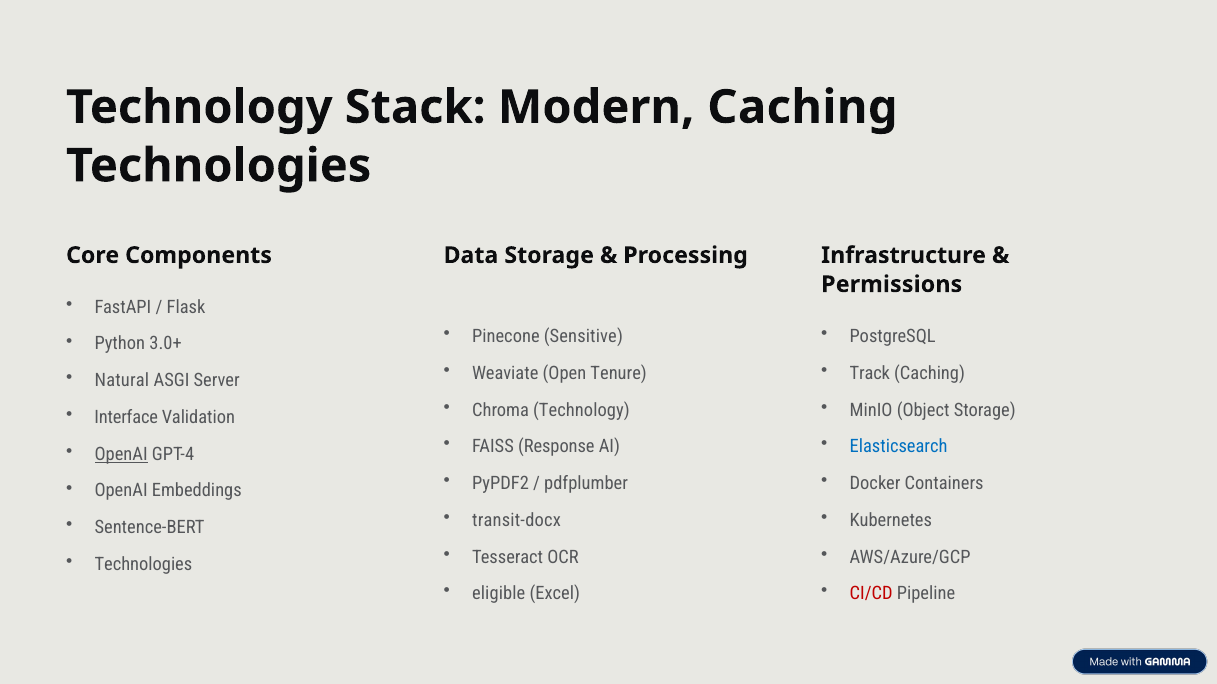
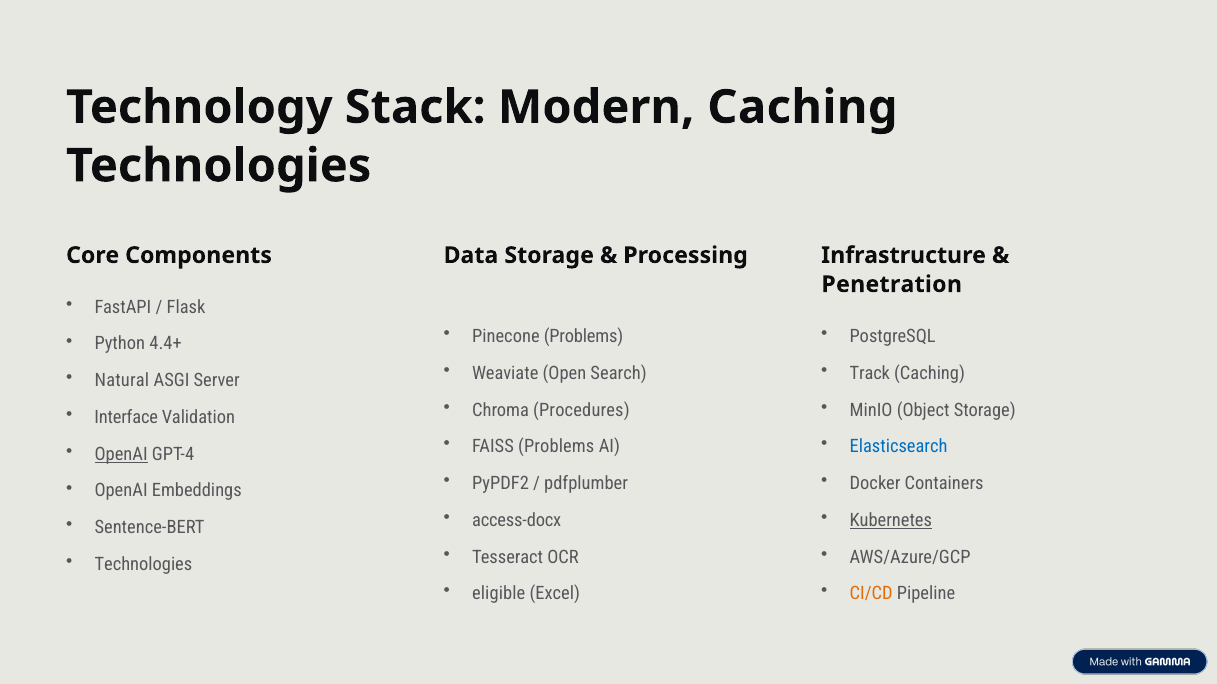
Permissions: Permissions -> Penetration
Pinecone Sensitive: Sensitive -> Problems
3.0+: 3.0+ -> 4.4+
Tenure: Tenure -> Search
Chroma Technology: Technology -> Procedures
FAISS Response: Response -> Problems
transit-docx: transit-docx -> access-docx
Kubernetes underline: none -> present
CI/CD colour: red -> orange
